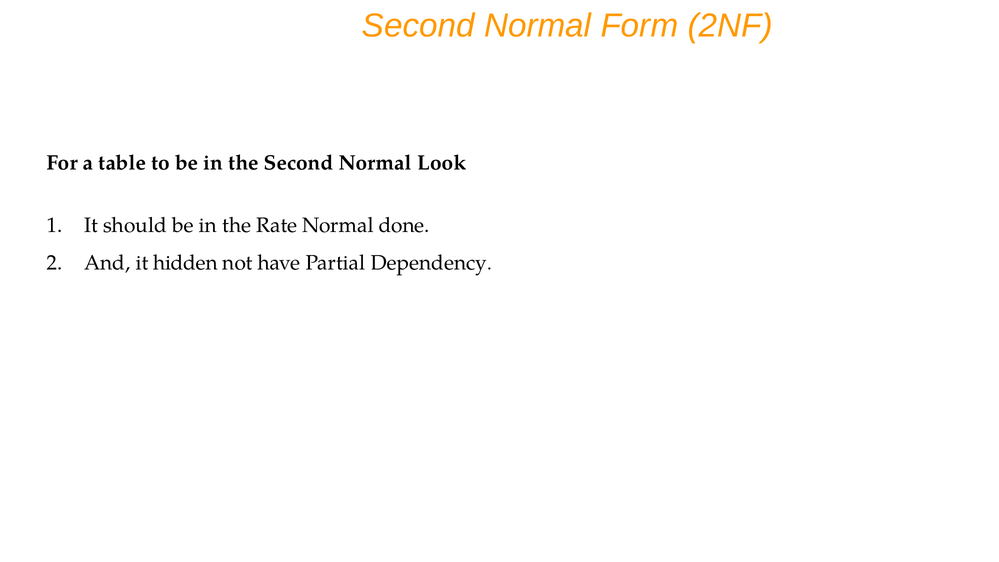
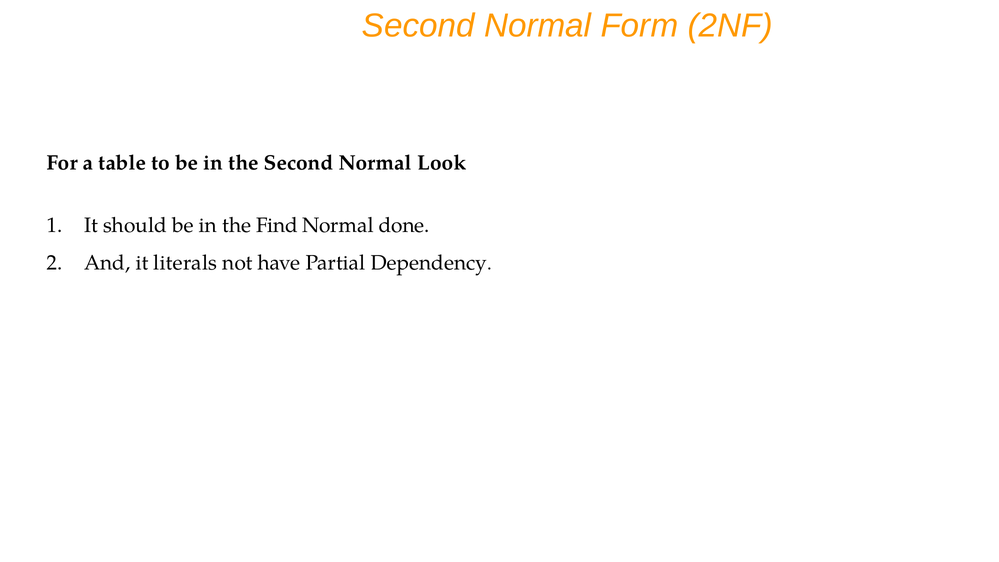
Rate: Rate -> Find
hidden: hidden -> literals
